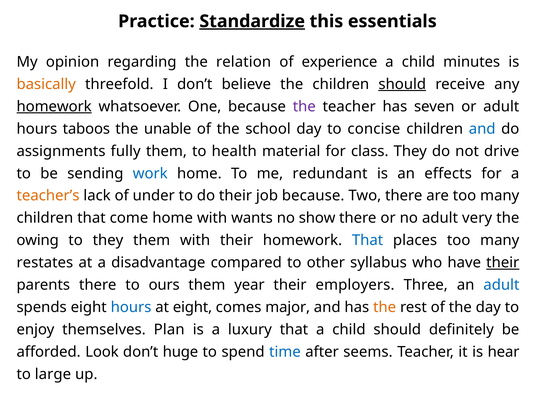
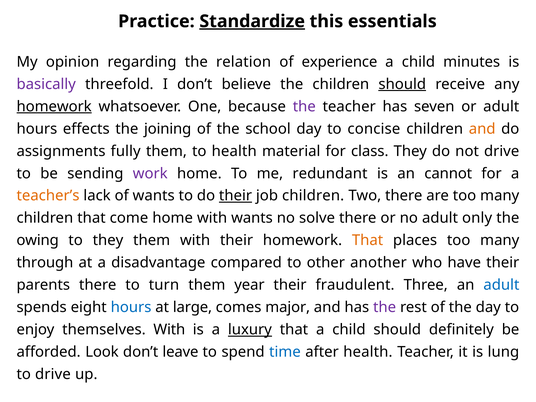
basically colour: orange -> purple
taboos: taboos -> effects
unable: unable -> joining
and at (482, 129) colour: blue -> orange
work colour: blue -> purple
effects: effects -> cannot
of under: under -> wants
their at (236, 196) underline: none -> present
job because: because -> children
show: show -> solve
very: very -> only
That at (368, 240) colour: blue -> orange
restates: restates -> through
syllabus: syllabus -> another
their at (503, 263) underline: present -> none
ours: ours -> turn
employers: employers -> fraudulent
at eight: eight -> large
the at (385, 307) colour: orange -> purple
themselves Plan: Plan -> With
luxury underline: none -> present
huge: huge -> leave
after seems: seems -> health
hear: hear -> lung
to large: large -> drive
